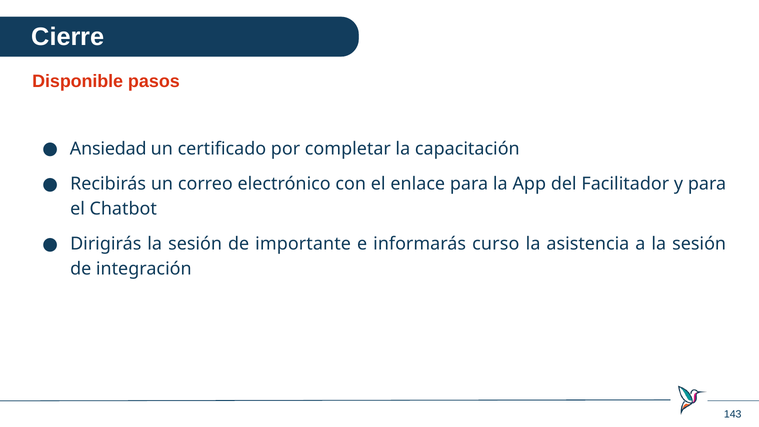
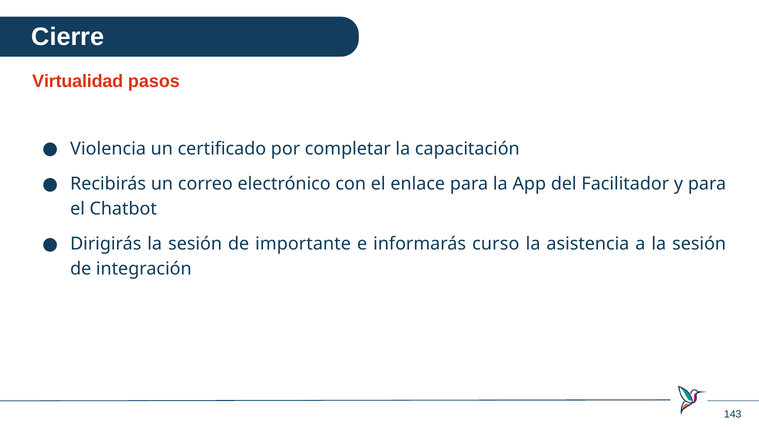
Disponible: Disponible -> Virtualidad
Ansiedad: Ansiedad -> Violencia
